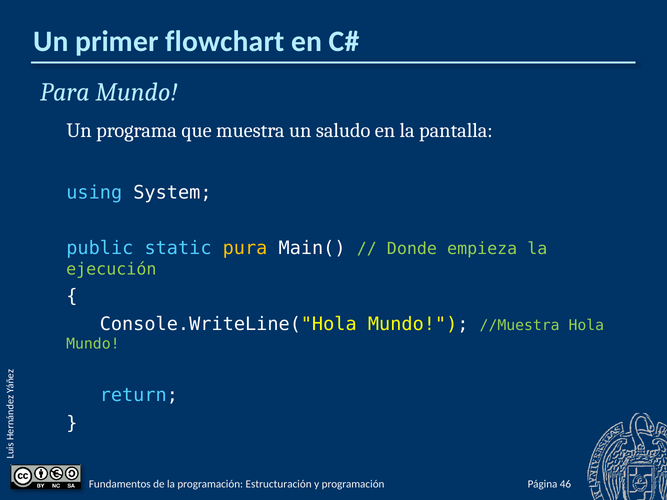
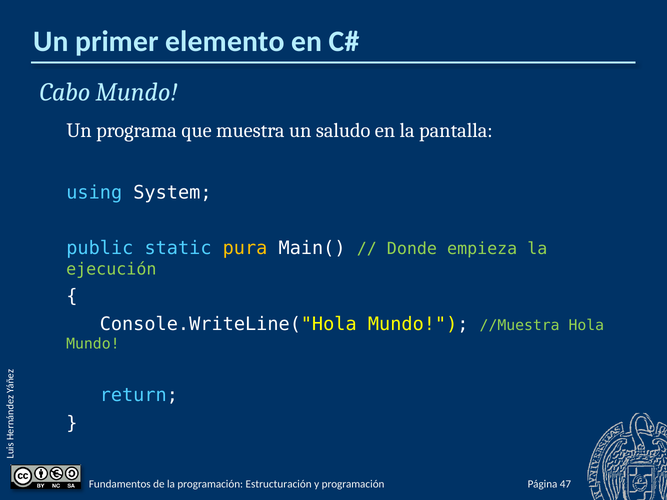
flowchart: flowchart -> elemento
Para: Para -> Cabo
46: 46 -> 47
